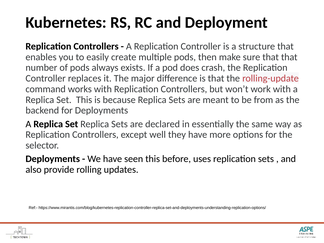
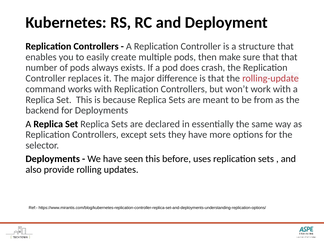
except well: well -> sets
